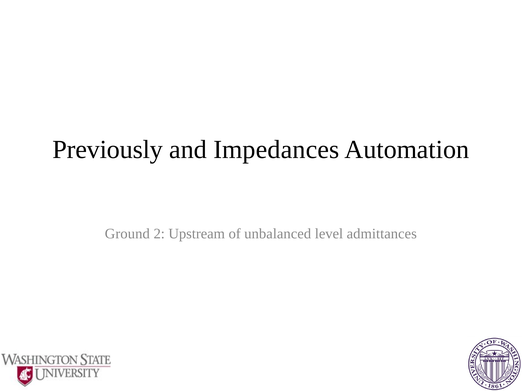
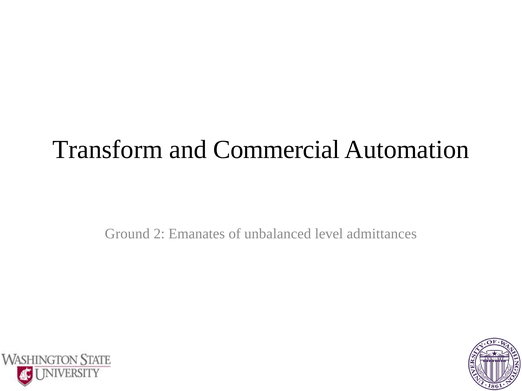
Previously: Previously -> Transform
Impedances: Impedances -> Commercial
Upstream: Upstream -> Emanates
